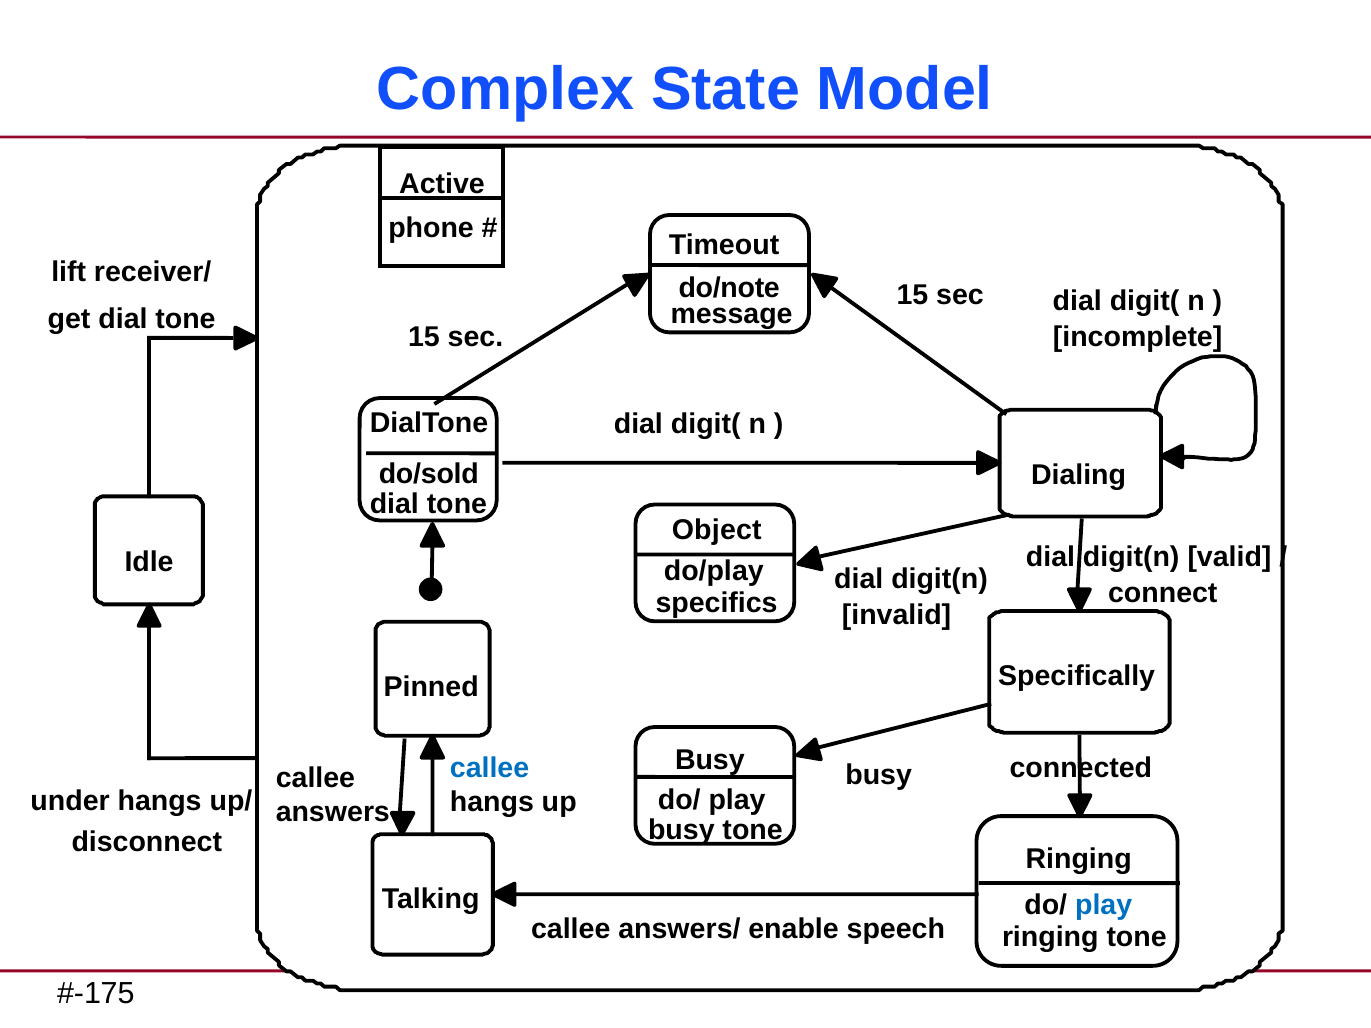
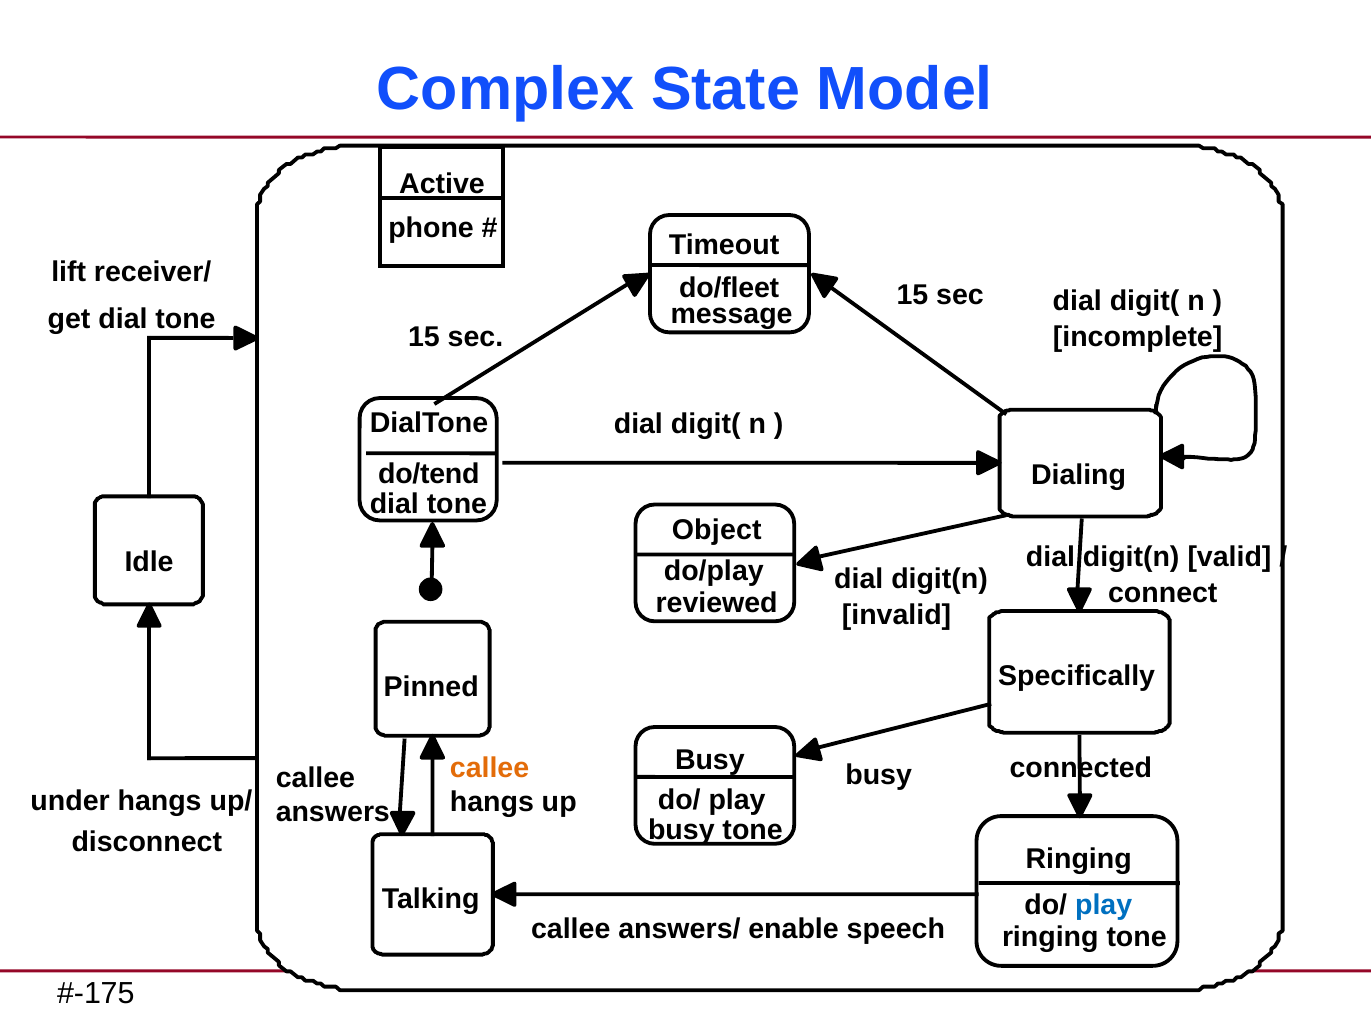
do/note: do/note -> do/fleet
do/sold: do/sold -> do/tend
specifics: specifics -> reviewed
callee at (490, 768) colour: blue -> orange
